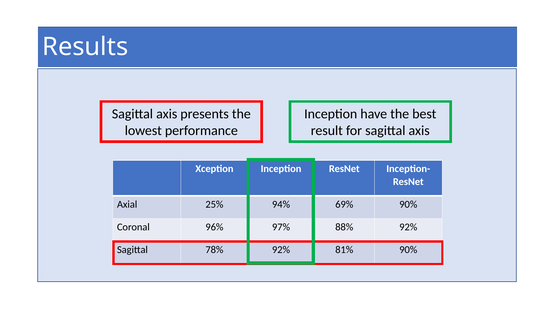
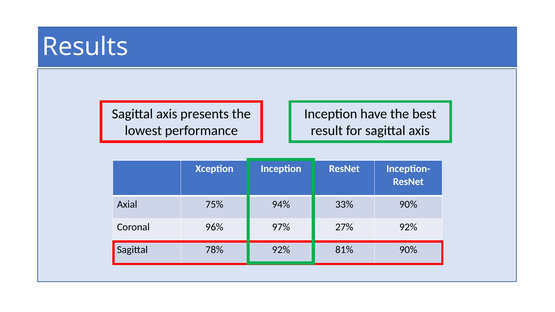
25%: 25% -> 75%
69%: 69% -> 33%
88%: 88% -> 27%
